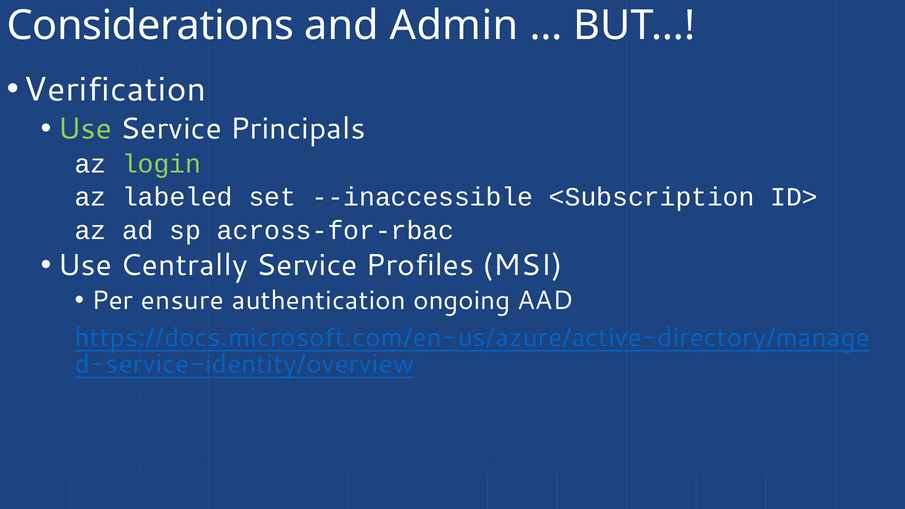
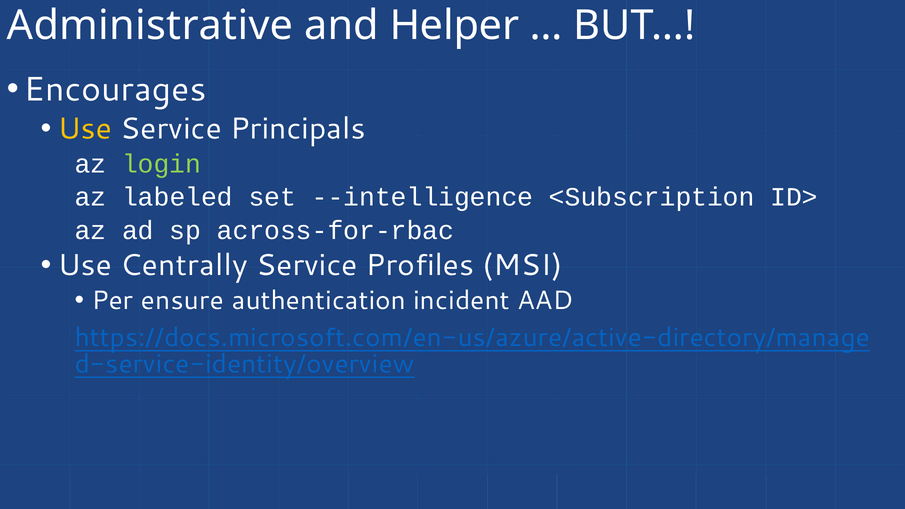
Considerations: Considerations -> Administrative
Admin: Admin -> Helper
Verification: Verification -> Encourages
Use at (85, 129) colour: light green -> yellow
--inaccessible: --inaccessible -> --intelligence
ongoing: ongoing -> incident
